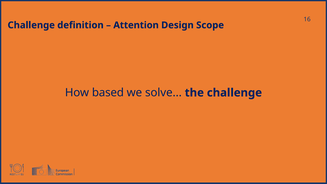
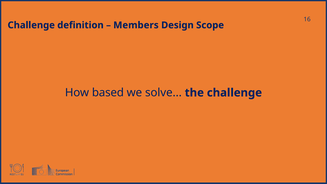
Attention: Attention -> Members
